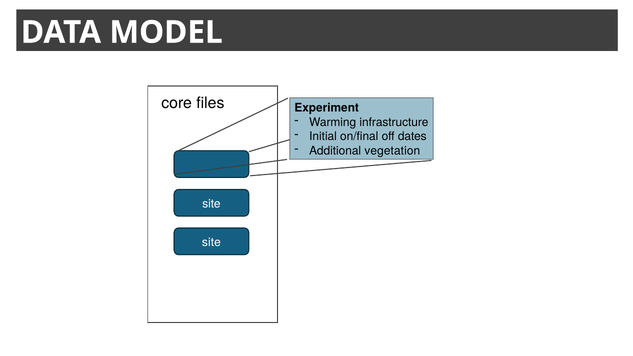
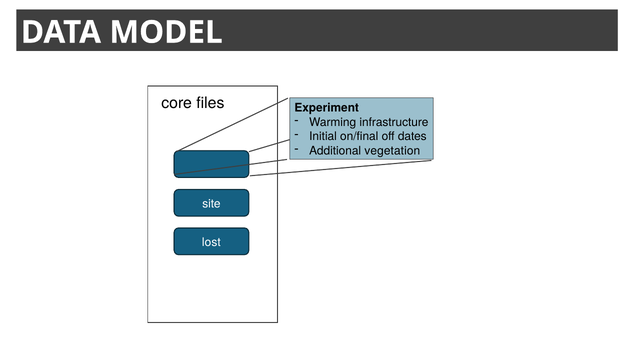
site at (211, 242): site -> lost
